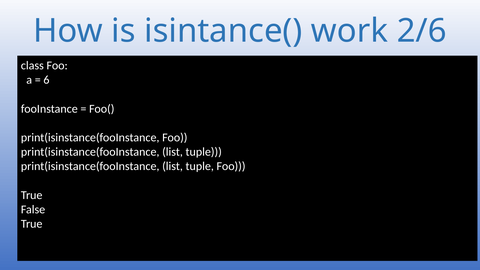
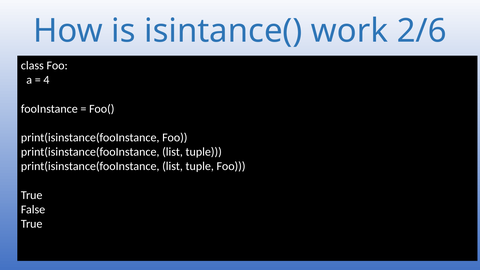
6: 6 -> 4
